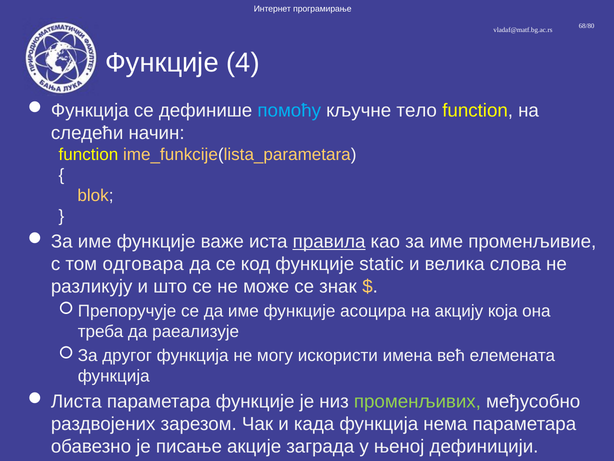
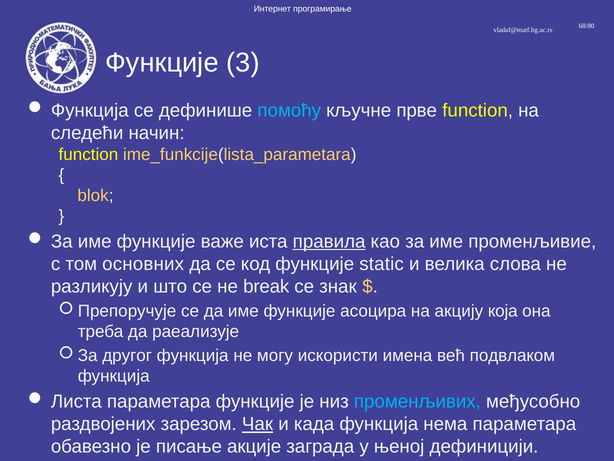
4: 4 -> 3
тело: тело -> прве
одговара: одговара -> основних
може: може -> break
елемената: елемената -> подвлаком
променљивих colour: light green -> light blue
Чак underline: none -> present
